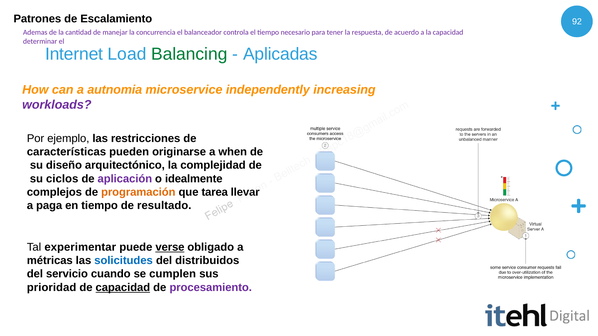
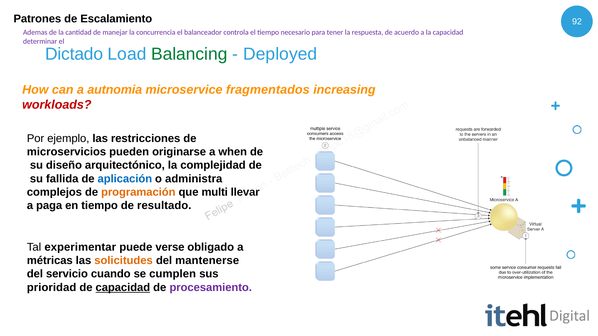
Internet: Internet -> Dictado
Aplicadas: Aplicadas -> Deployed
independently: independently -> fragmentados
workloads colour: purple -> red
características: características -> microservicios
ciclos: ciclos -> fallida
aplicación colour: purple -> blue
idealmente: idealmente -> administra
tarea: tarea -> multi
verse underline: present -> none
solicitudes colour: blue -> orange
distribuidos: distribuidos -> mantenerse
